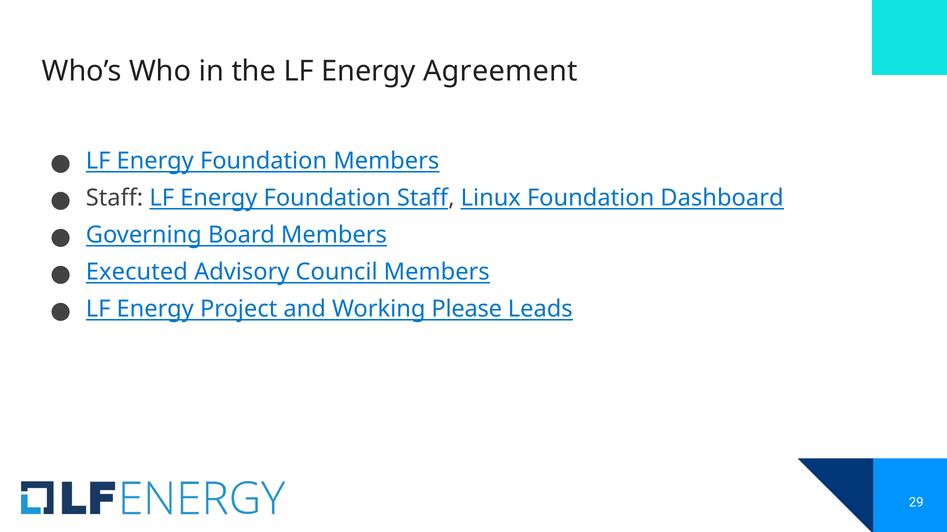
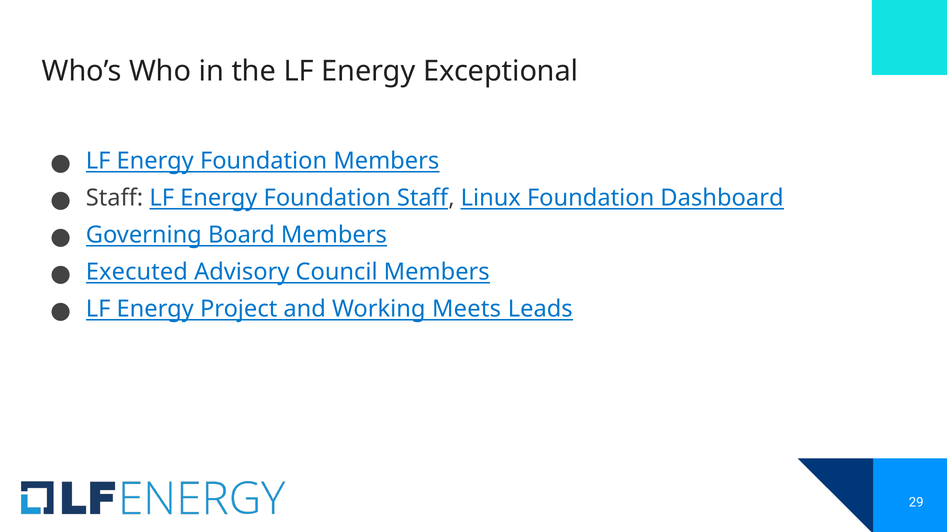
Agreement: Agreement -> Exceptional
Please: Please -> Meets
